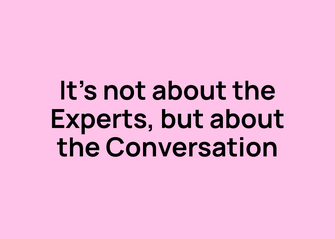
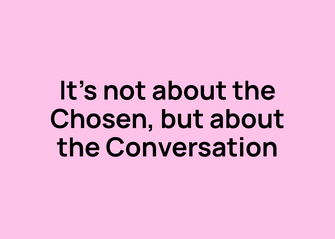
Experts: Experts -> Chosen
